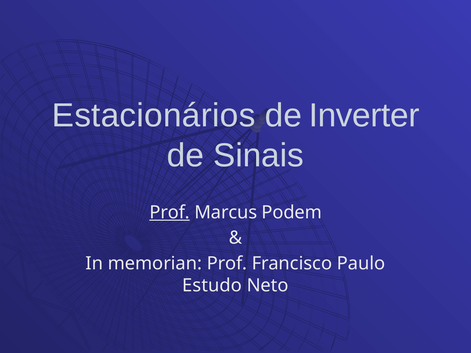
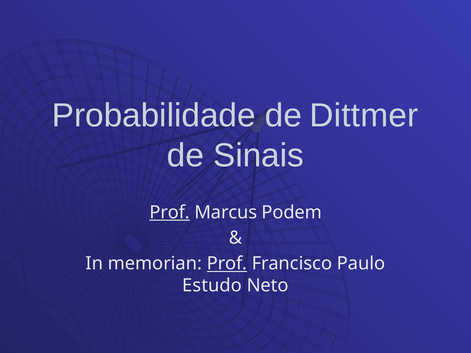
Estacionários: Estacionários -> Probabilidade
Inverter: Inverter -> Dittmer
Prof at (227, 264) underline: none -> present
